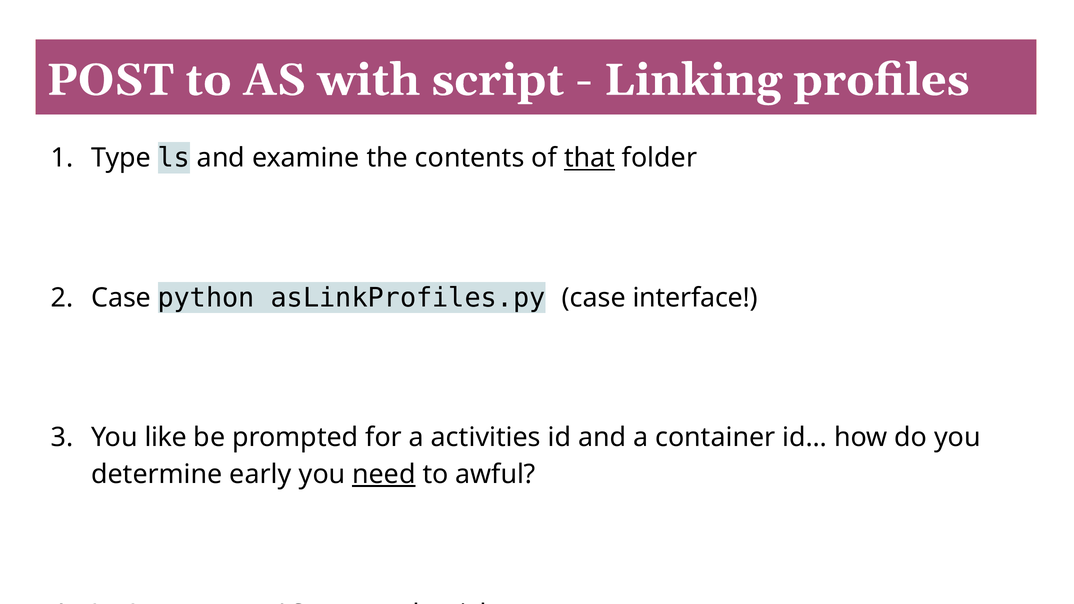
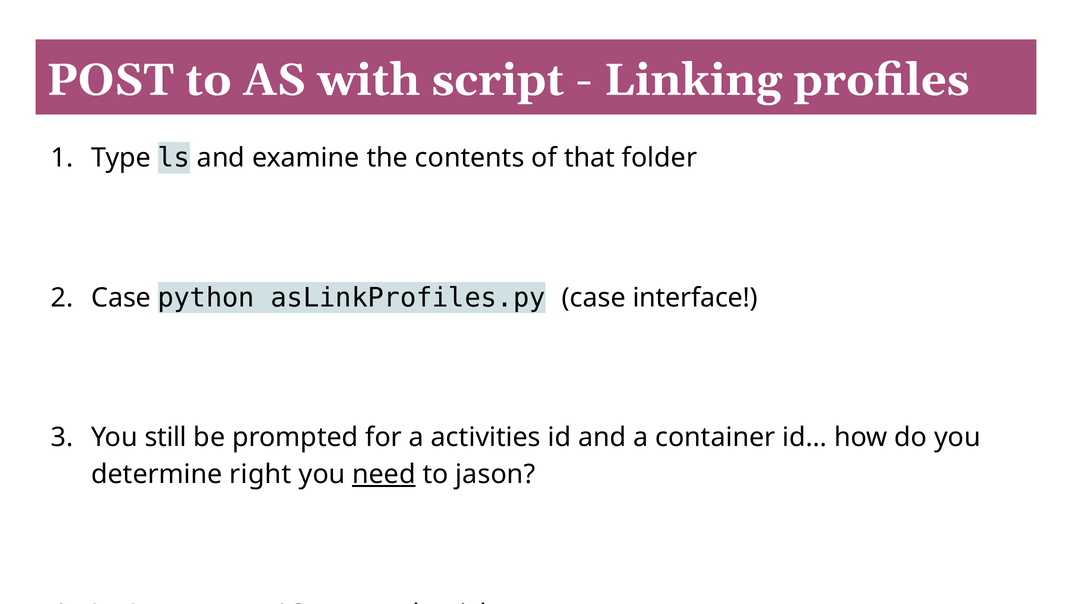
that underline: present -> none
like: like -> still
early: early -> right
awful: awful -> jason
